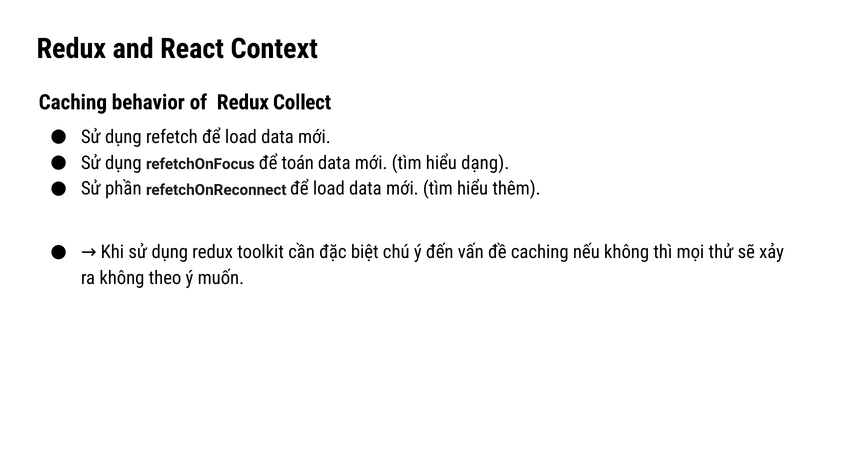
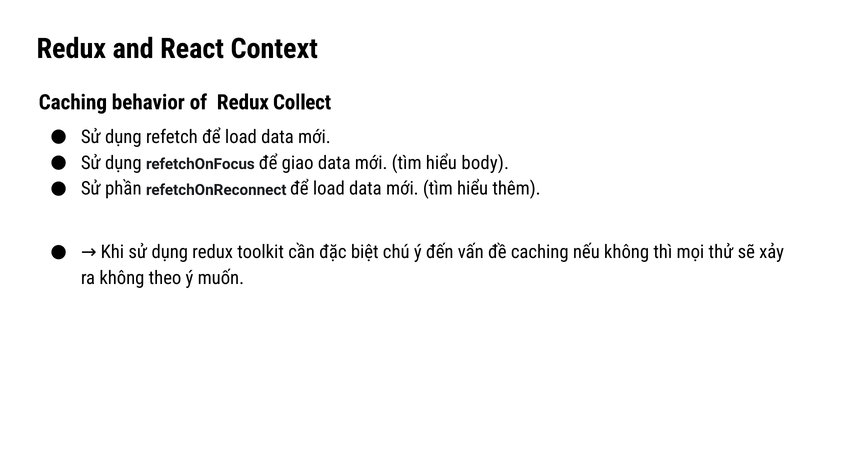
toán: toán -> giao
dạng: dạng -> body
